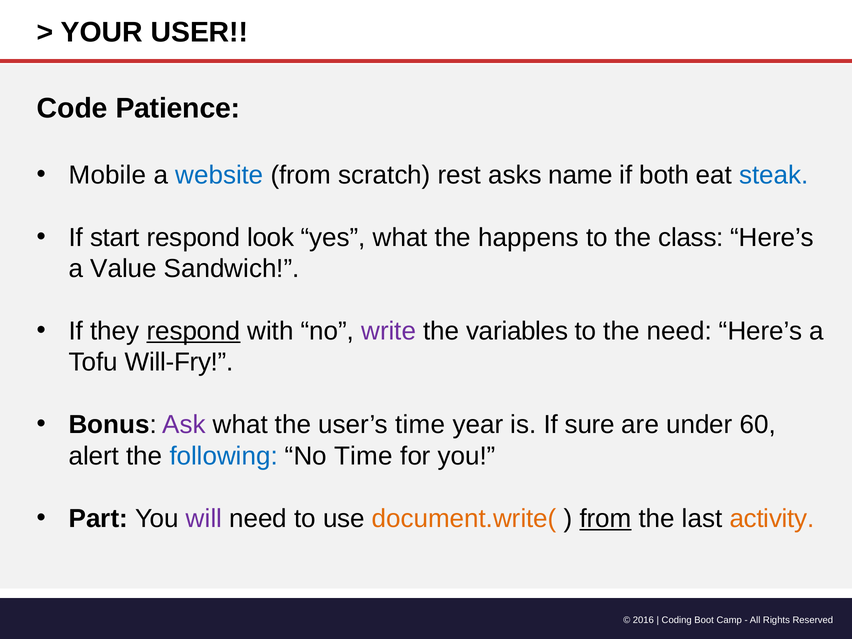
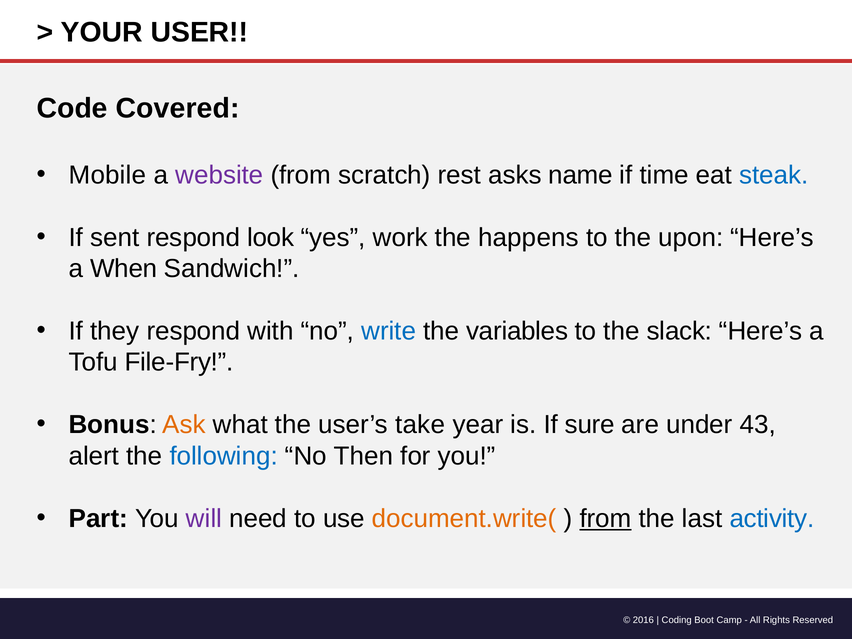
Patience: Patience -> Covered
website colour: blue -> purple
both: both -> time
start: start -> sent
yes what: what -> work
class: class -> upon
Value: Value -> When
respond at (193, 331) underline: present -> none
write colour: purple -> blue
the need: need -> slack
Will-Fry: Will-Fry -> File-Fry
Ask colour: purple -> orange
user’s time: time -> take
60: 60 -> 43
No Time: Time -> Then
activity colour: orange -> blue
